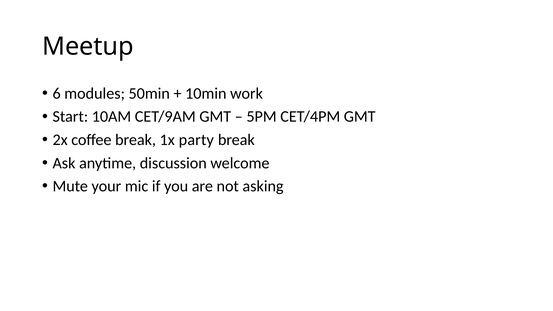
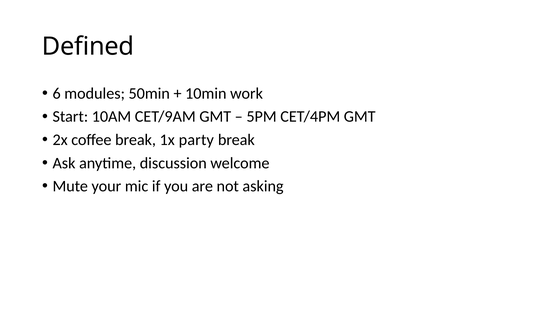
Meetup: Meetup -> Defined
